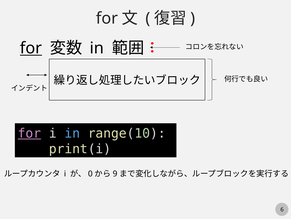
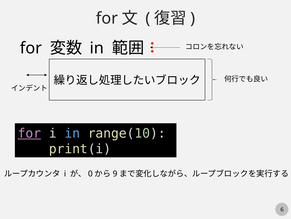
for at (31, 48) underline: present -> none
